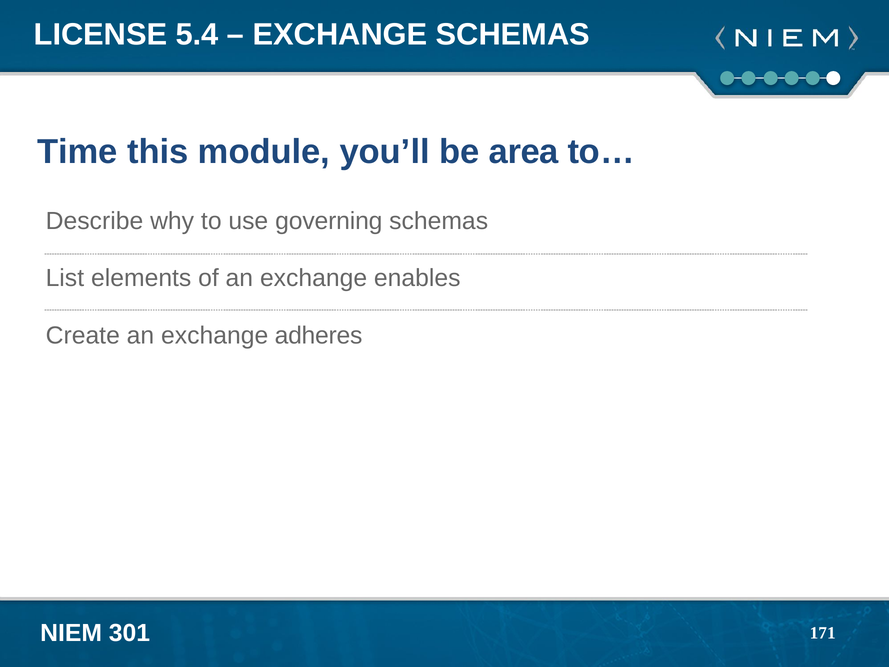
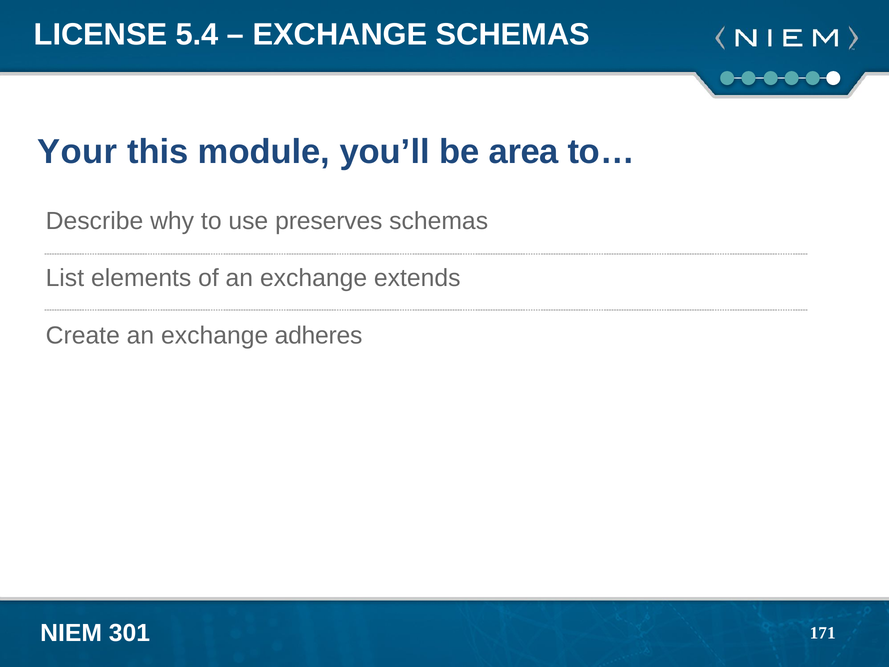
Time: Time -> Your
governing: governing -> preserves
enables: enables -> extends
